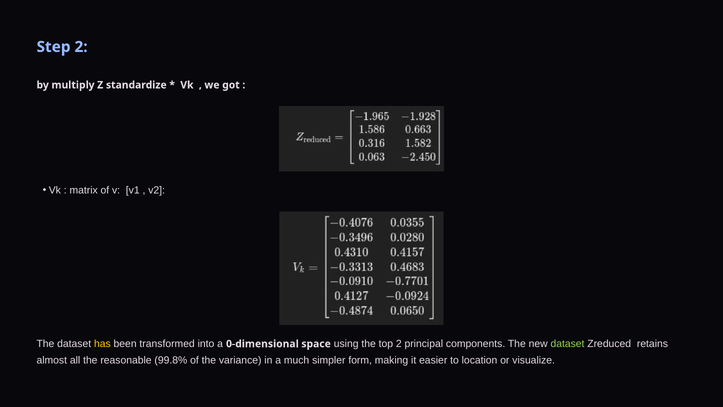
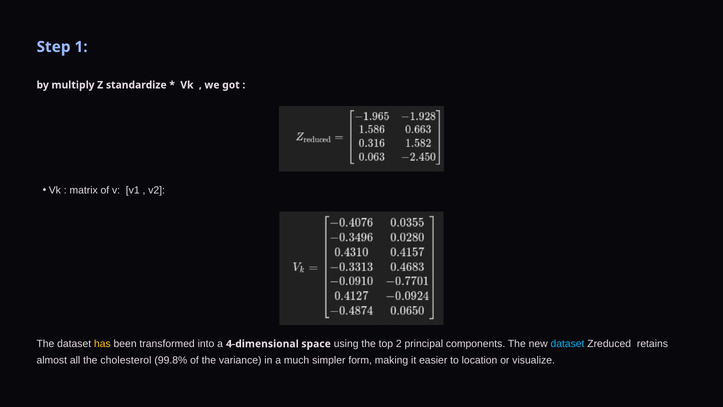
Step 2: 2 -> 1
0-dimensional: 0-dimensional -> 4-dimensional
dataset at (567, 344) colour: light green -> light blue
reasonable: reasonable -> cholesterol
